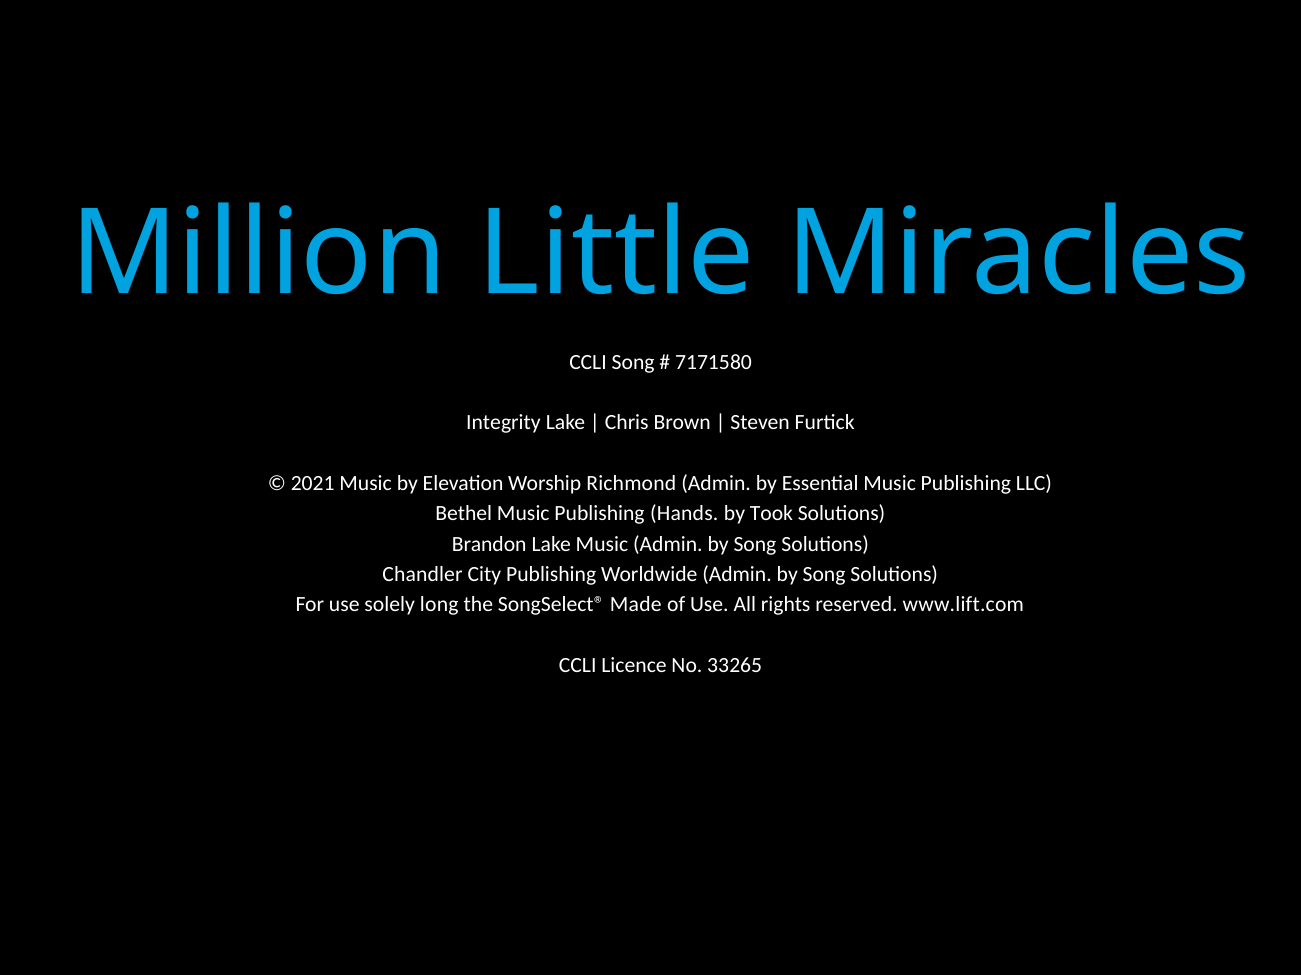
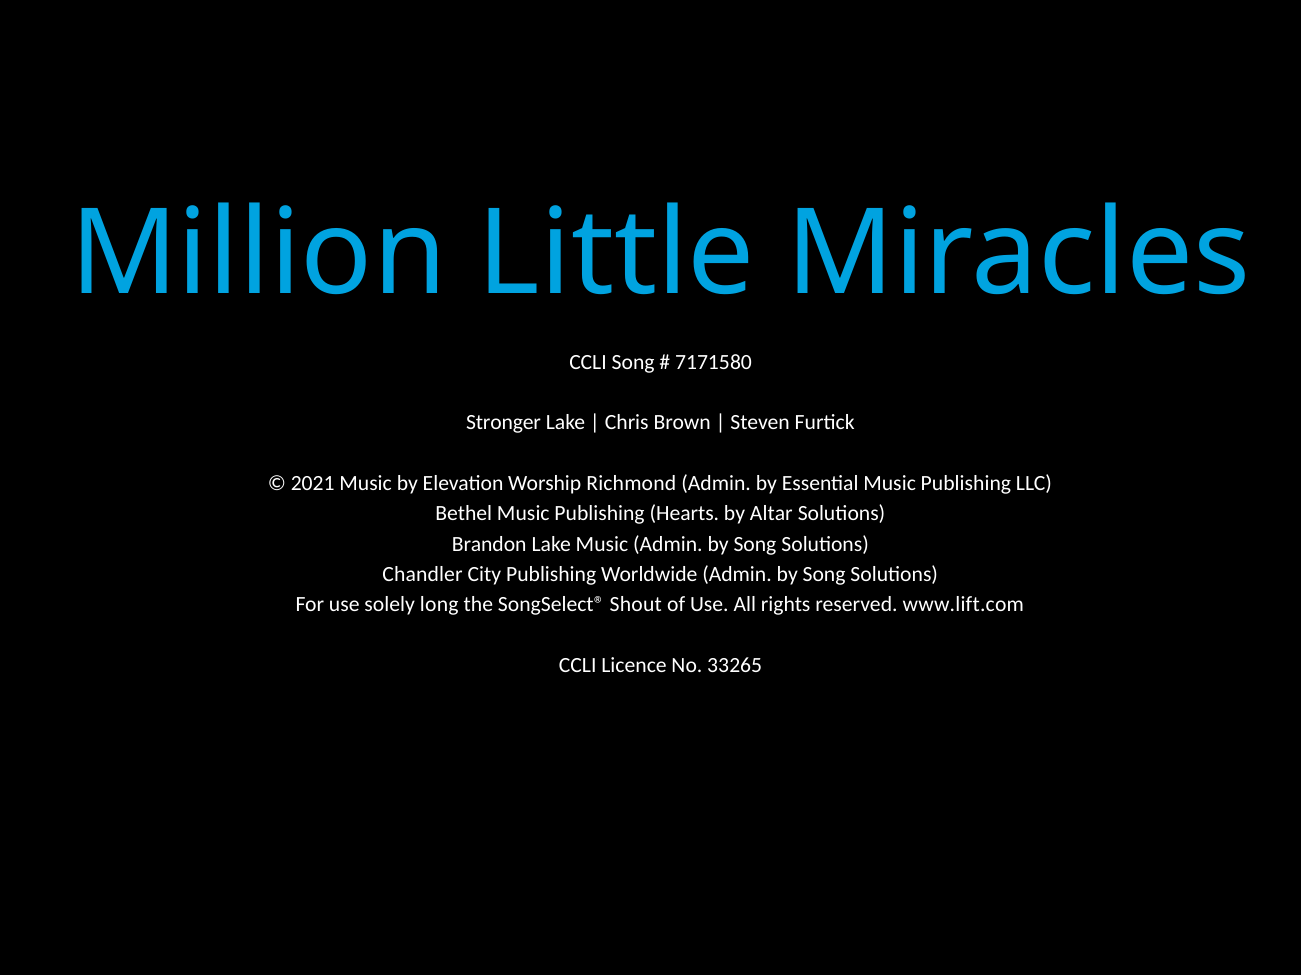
Integrity: Integrity -> Stronger
Hands: Hands -> Hearts
Took: Took -> Altar
Made: Made -> Shout
